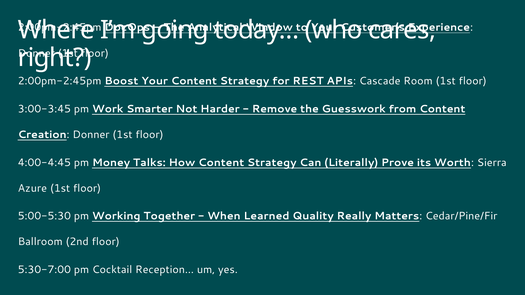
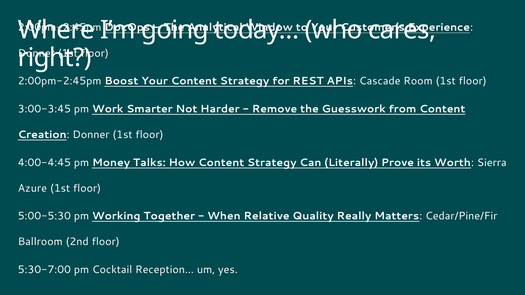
Learned: Learned -> Relative
